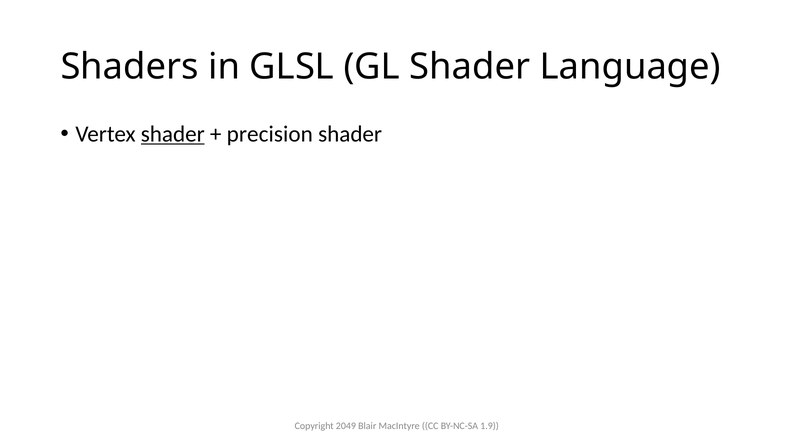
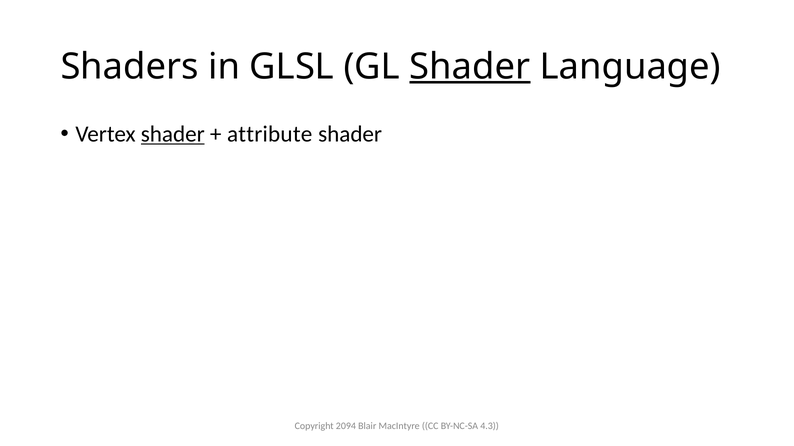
Shader at (470, 67) underline: none -> present
precision: precision -> attribute
2049: 2049 -> 2094
1.9: 1.9 -> 4.3
